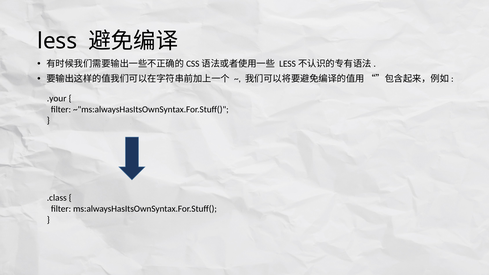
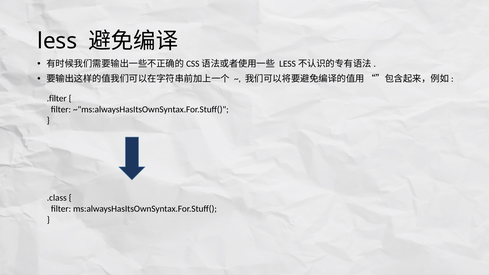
.your: .your -> .filter
